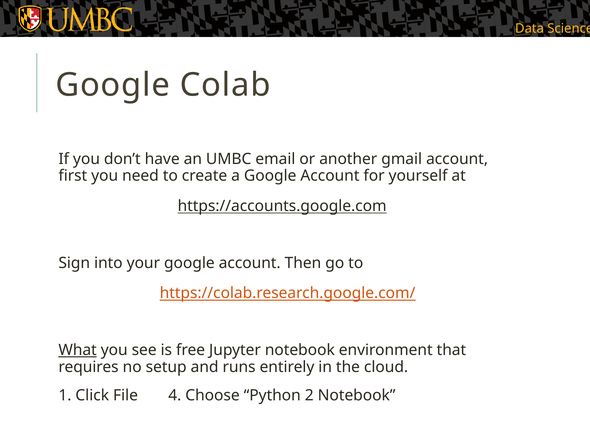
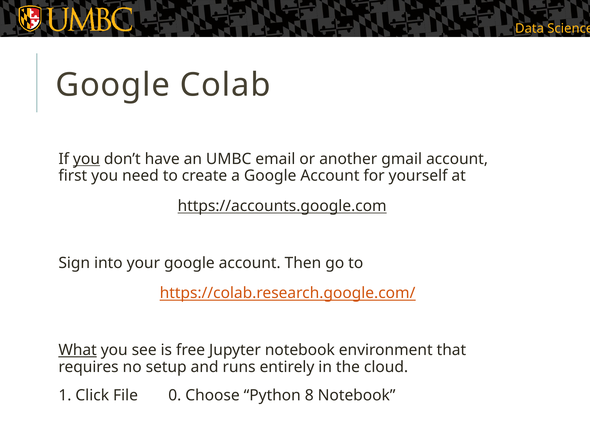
you at (86, 159) underline: none -> present
4: 4 -> 0
2: 2 -> 8
